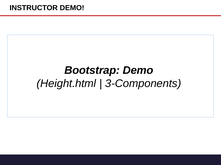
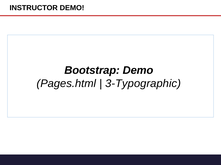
Height.html: Height.html -> Pages.html
3-Components: 3-Components -> 3-Typographic
